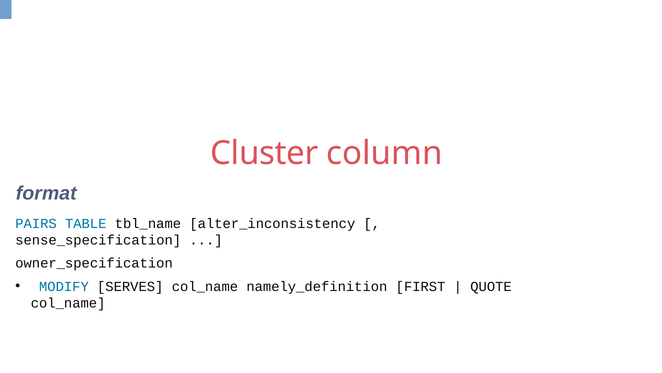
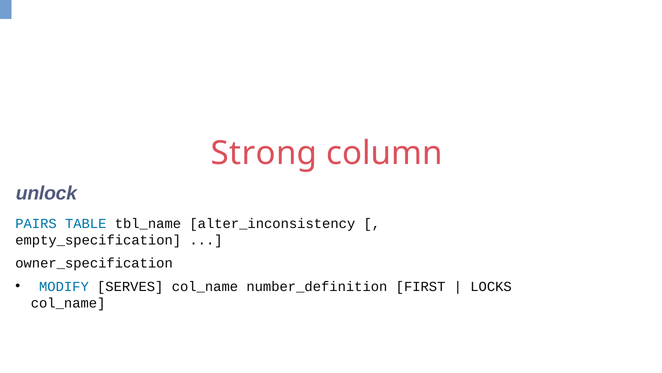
Cluster: Cluster -> Strong
format: format -> unlock
sense_specification: sense_specification -> empty_specification
namely_definition: namely_definition -> number_definition
QUOTE: QUOTE -> LOCKS
